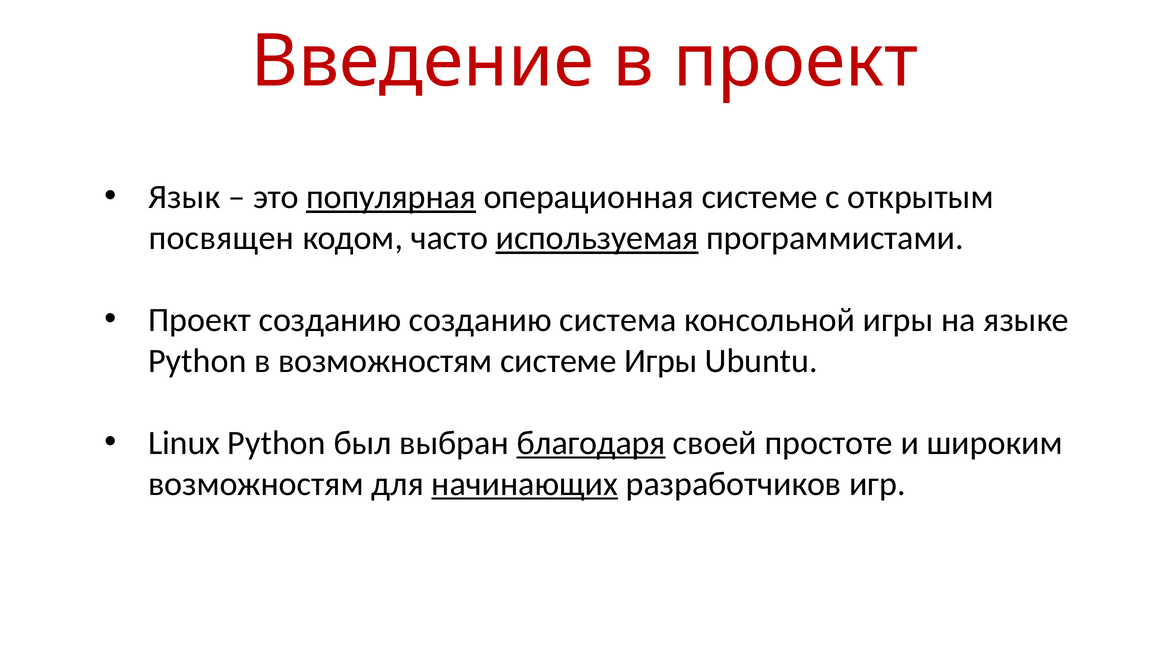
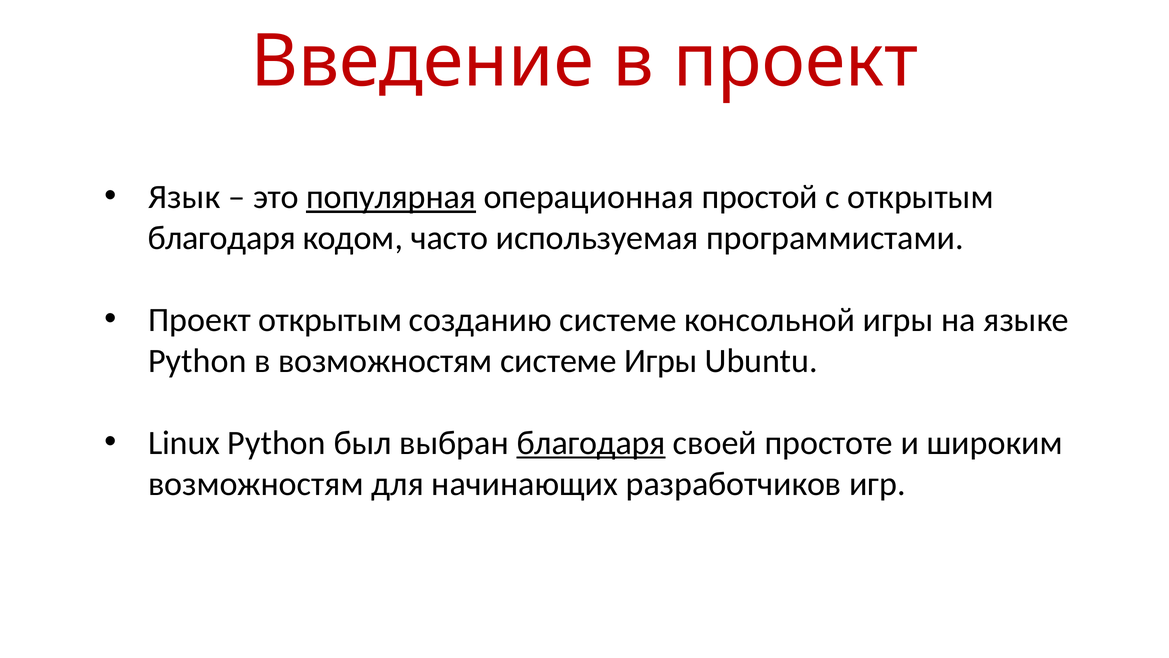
операционная системе: системе -> простой
посвящен at (221, 238): посвящен -> благодаря
используемая underline: present -> none
Проект созданию: созданию -> открытым
созданию система: система -> системе
начинающих underline: present -> none
